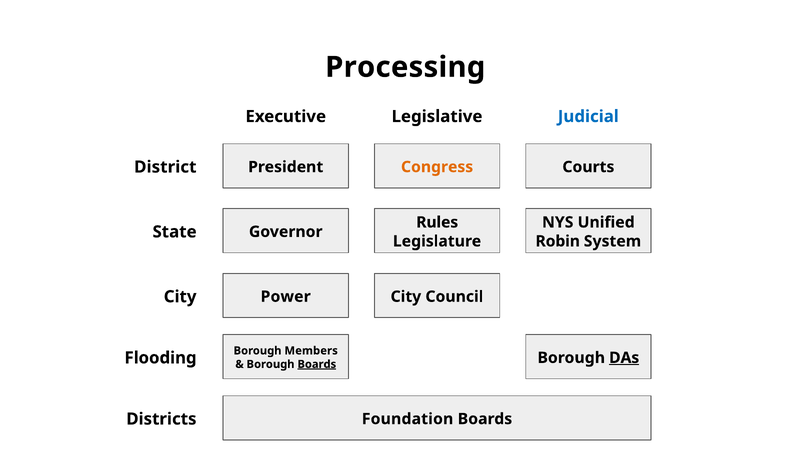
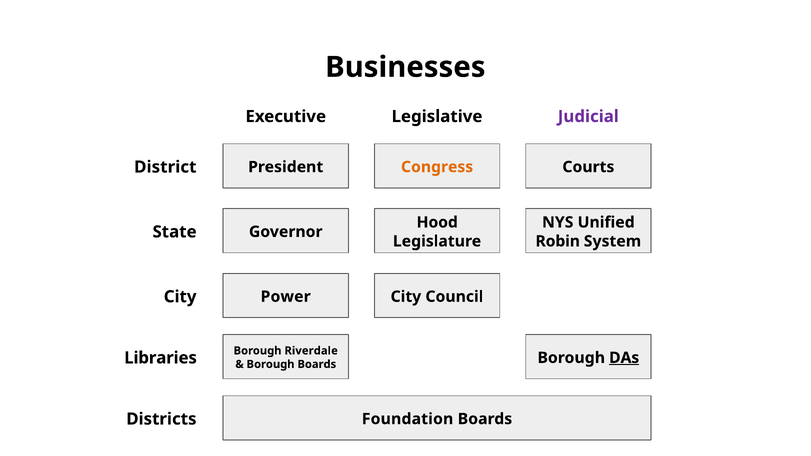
Processing: Processing -> Businesses
Judicial colour: blue -> purple
Rules: Rules -> Hood
Members: Members -> Riverdale
Flooding: Flooding -> Libraries
Boards at (317, 364) underline: present -> none
